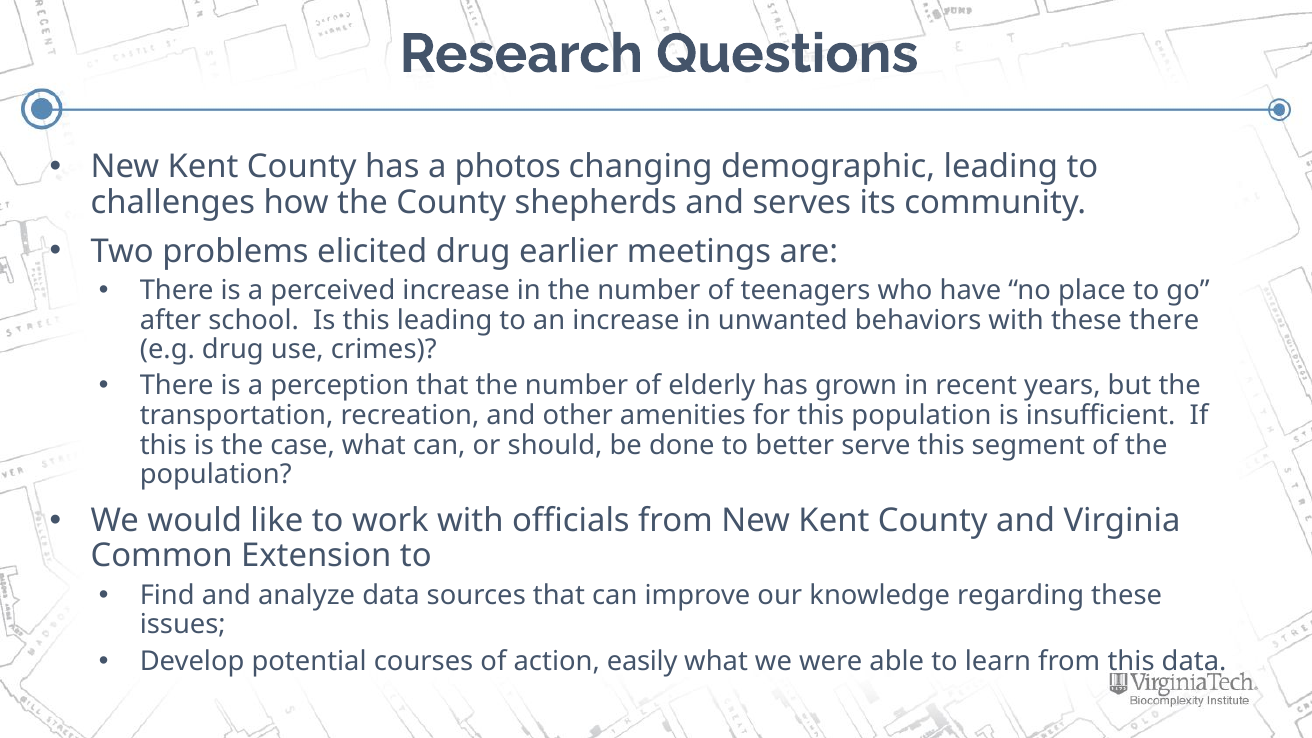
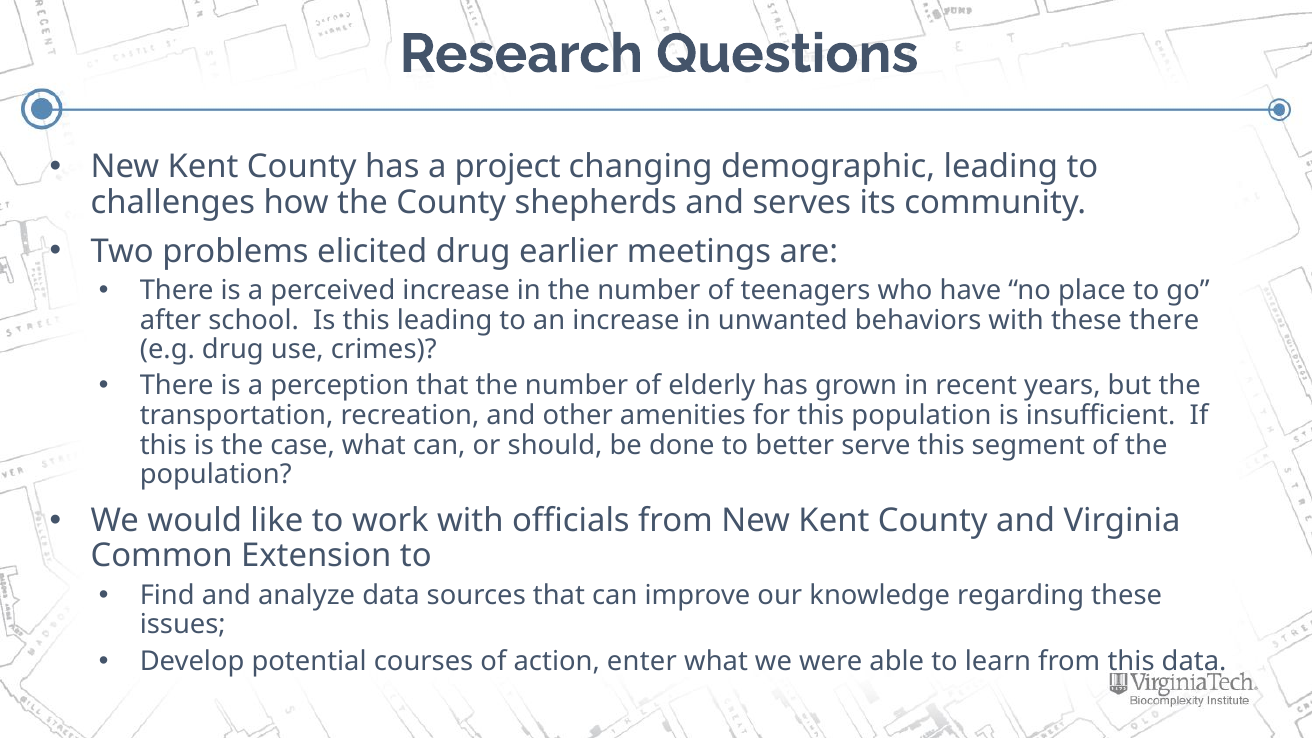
photos: photos -> project
easily: easily -> enter
